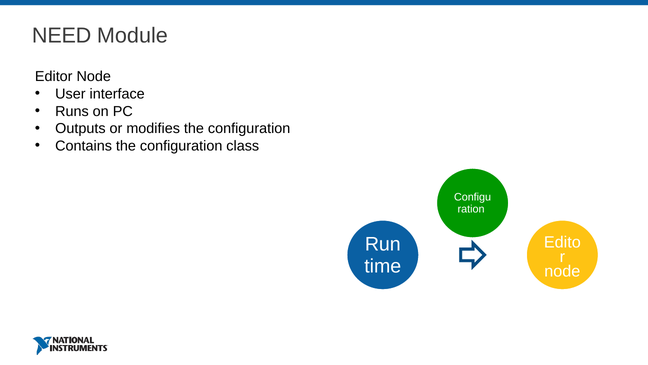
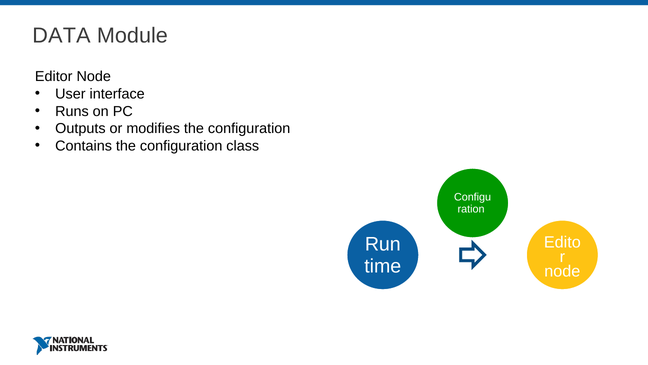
NEED: NEED -> DATA
